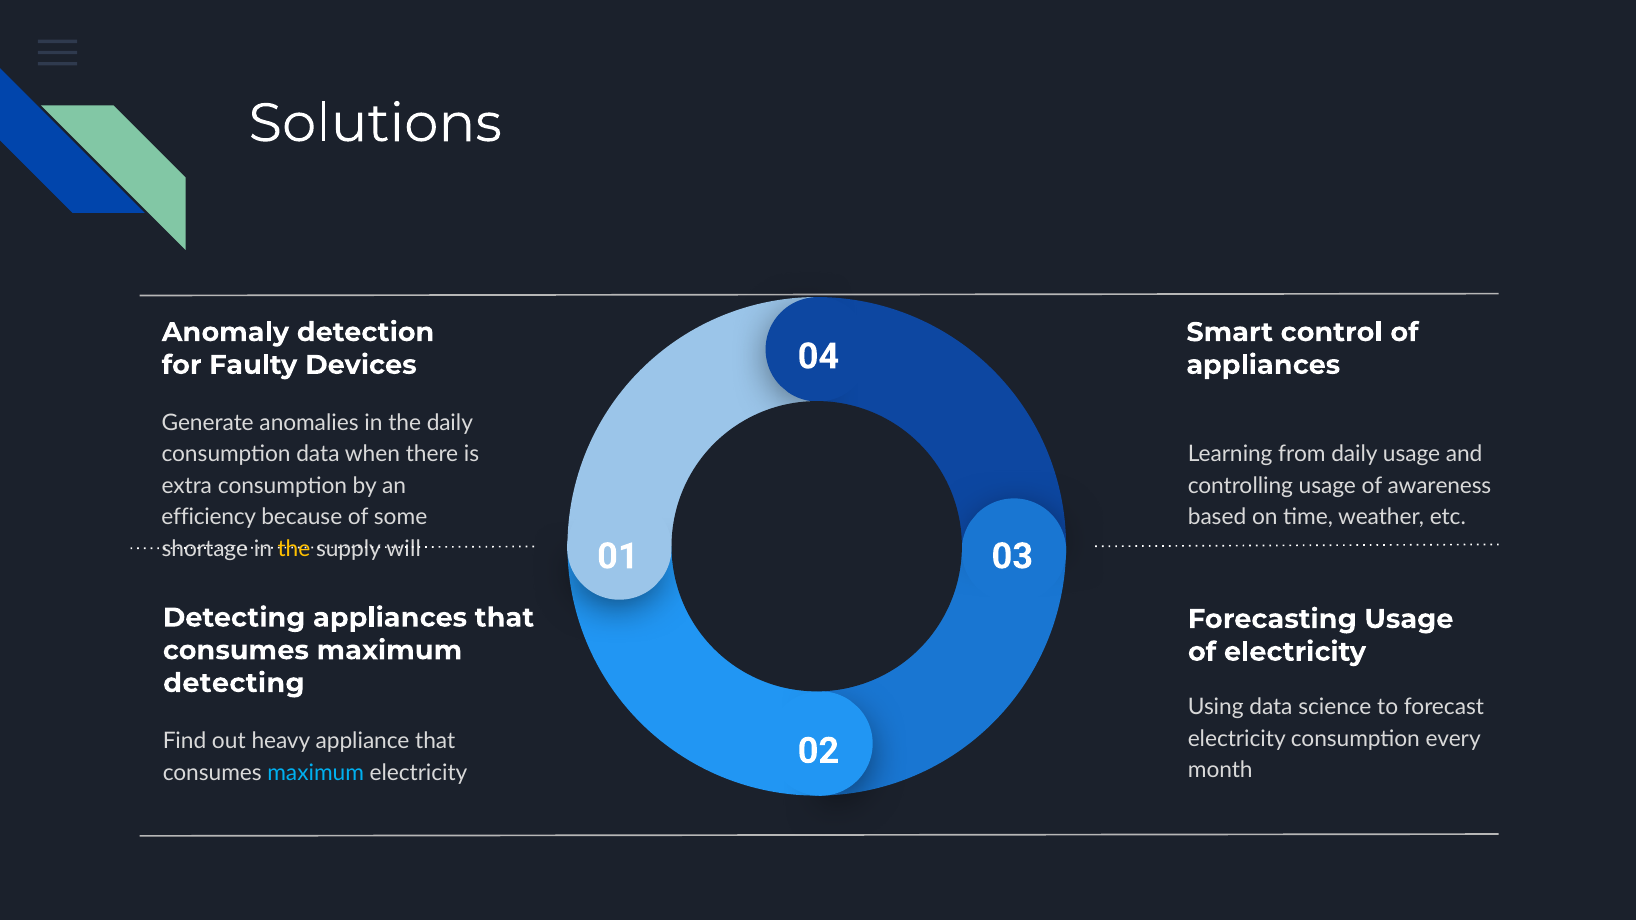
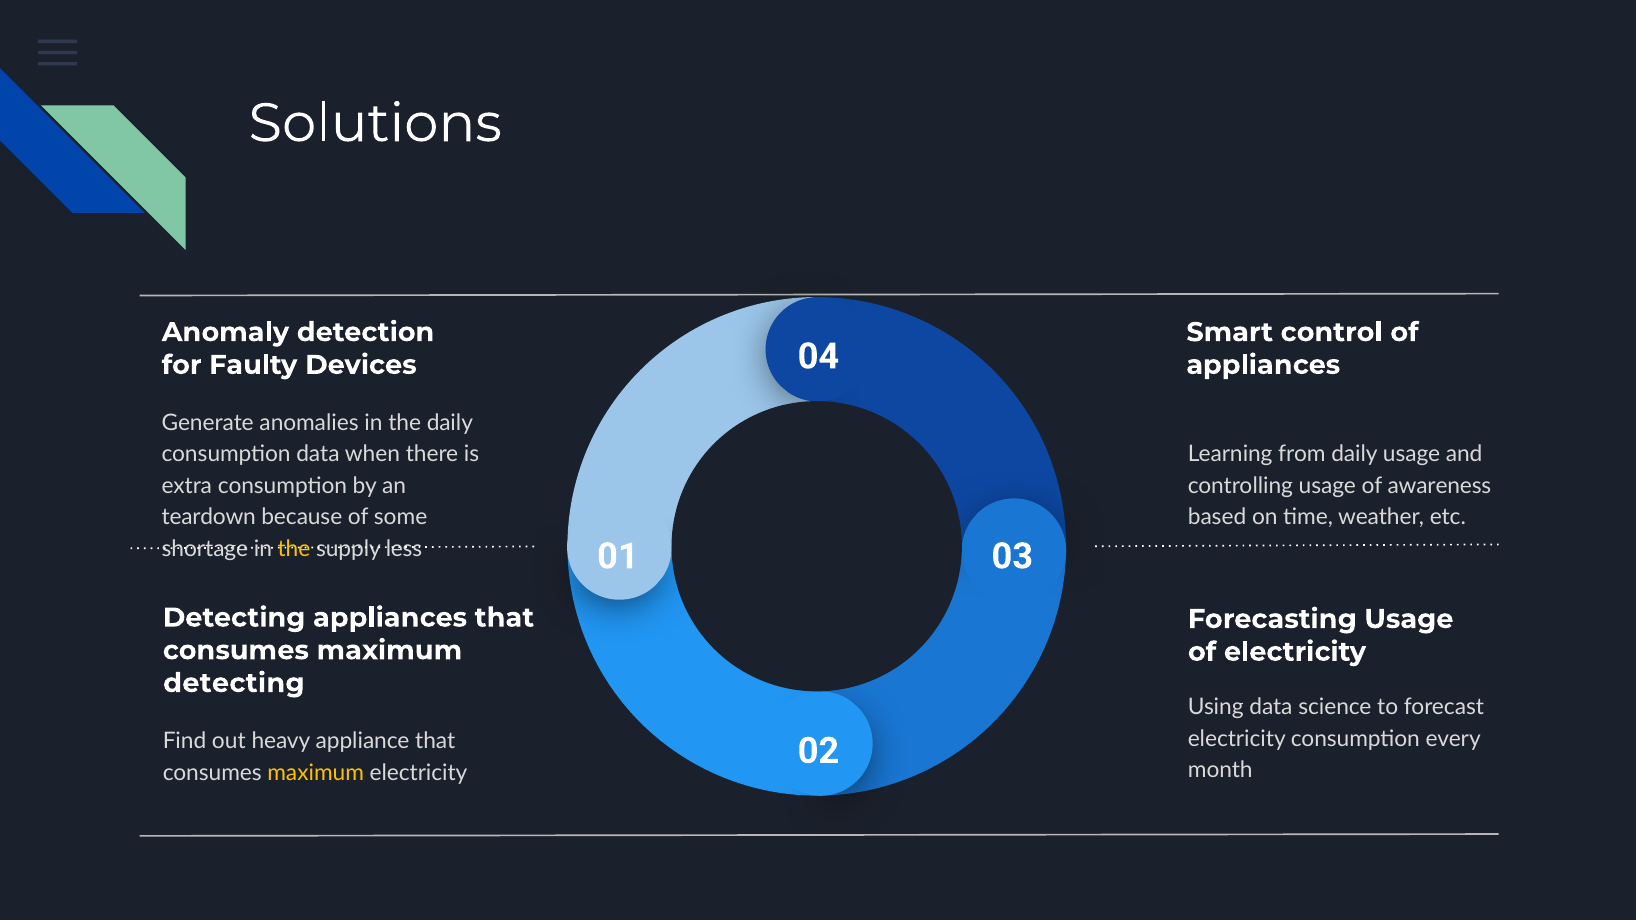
efficiency: efficiency -> teardown
will: will -> less
maximum at (316, 773) colour: light blue -> yellow
